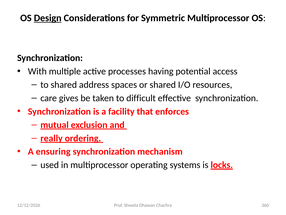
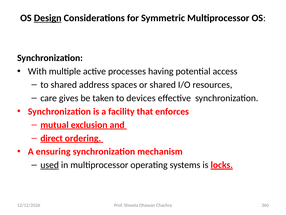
difficult: difficult -> devices
really: really -> direct
used underline: none -> present
